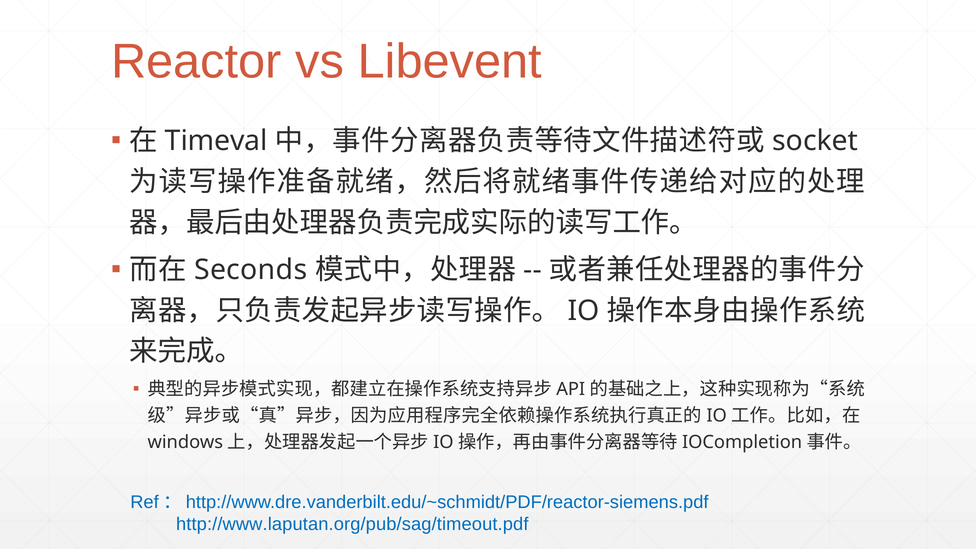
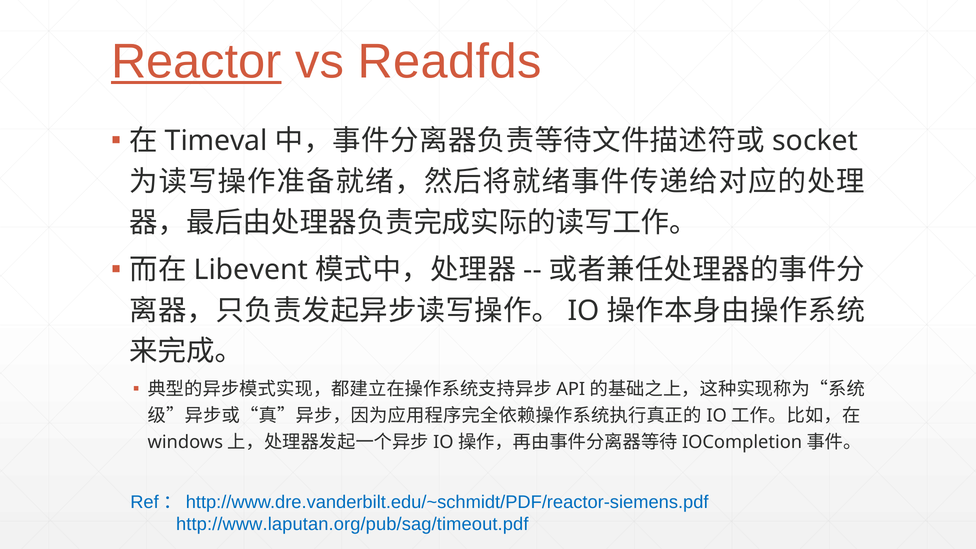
Reactor underline: none -> present
Libevent: Libevent -> Readfds
Seconds: Seconds -> Libevent
